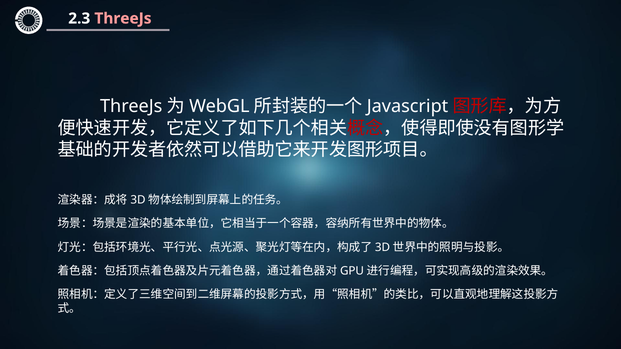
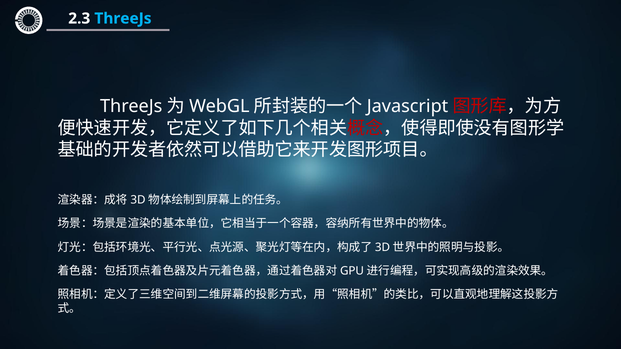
ThreeJs at (123, 18) colour: pink -> light blue
